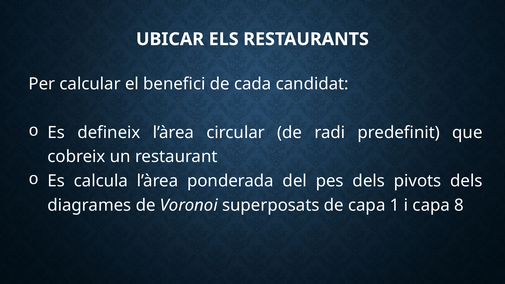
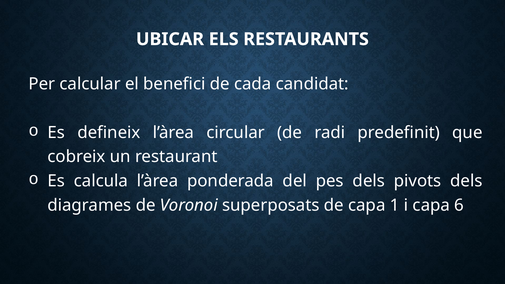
8: 8 -> 6
